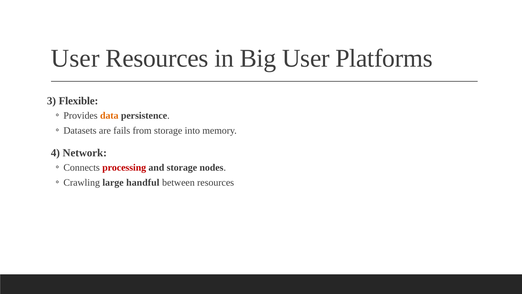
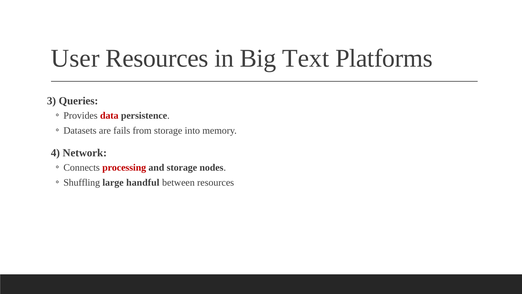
Big User: User -> Text
Flexible: Flexible -> Queries
data colour: orange -> red
Crawling: Crawling -> Shuffling
